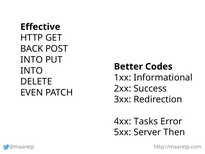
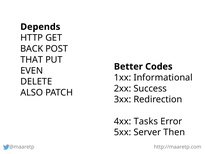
Effective: Effective -> Depends
INTO at (32, 60): INTO -> THAT
INTO at (32, 71): INTO -> EVEN
EVEN: EVEN -> ALSO
